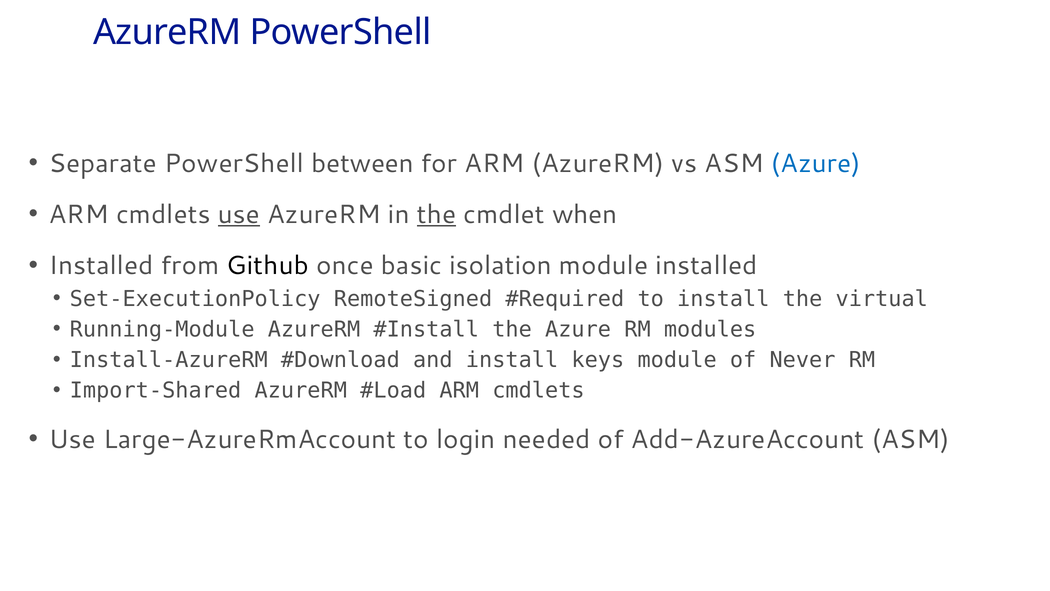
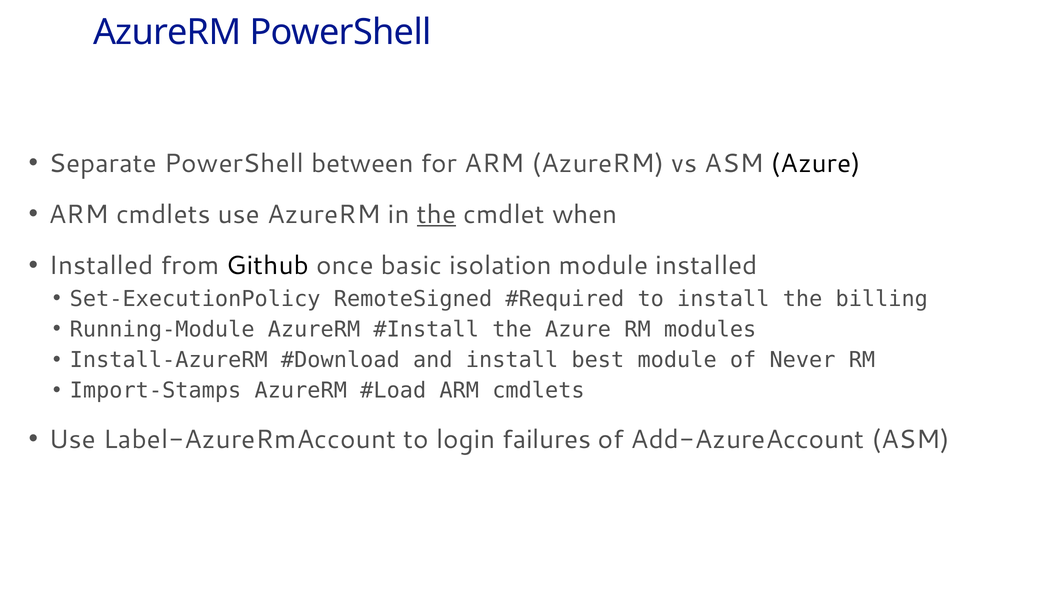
Azure at (816, 163) colour: blue -> black
use at (239, 215) underline: present -> none
virtual: virtual -> billing
keys: keys -> best
Import-Shared: Import-Shared -> Import-Stamps
Large-AzureRmAccount: Large-AzureRmAccount -> Label-AzureRmAccount
needed: needed -> failures
